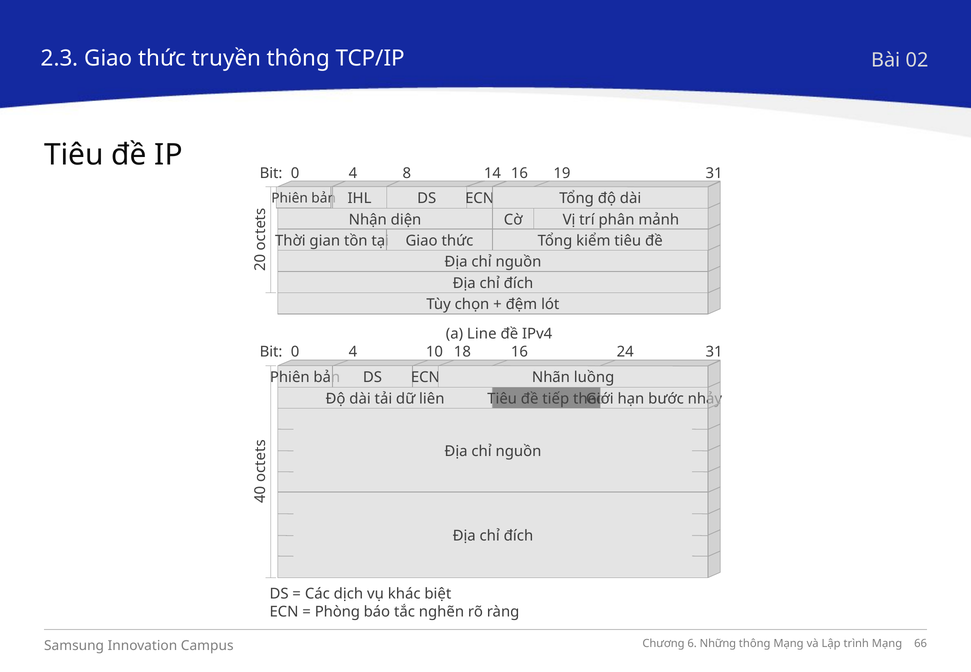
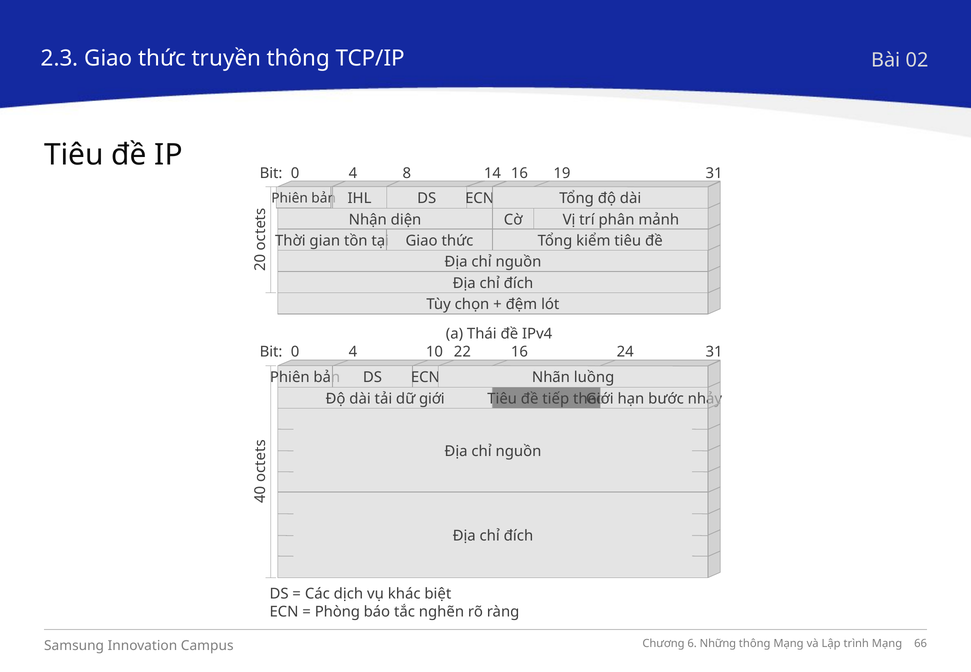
Line: Line -> Thái
18: 18 -> 22
dữ liên: liên -> giới
